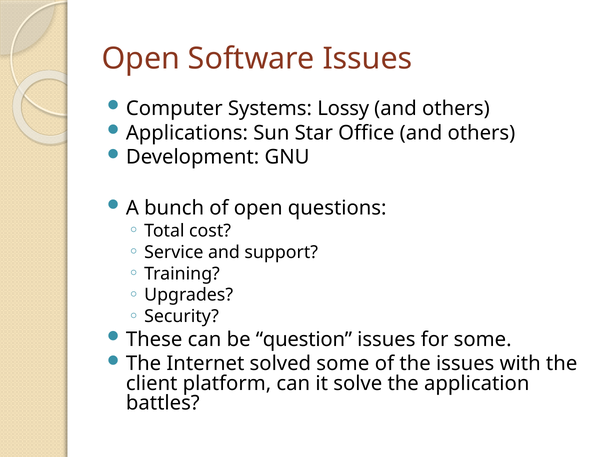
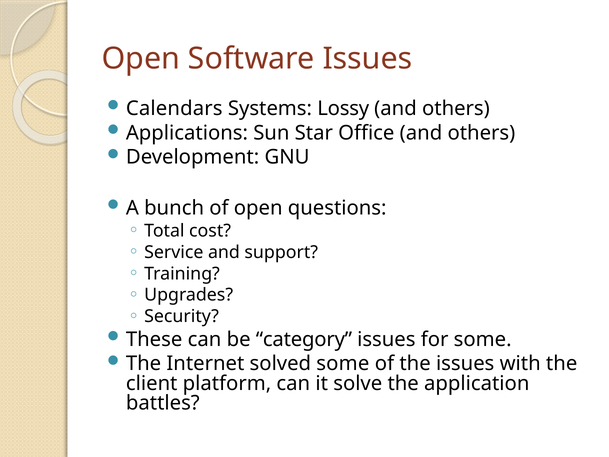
Computer: Computer -> Calendars
question: question -> category
